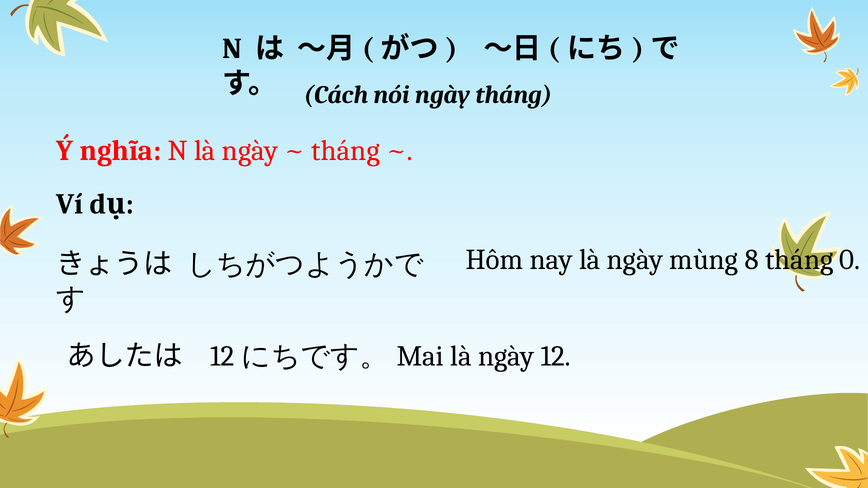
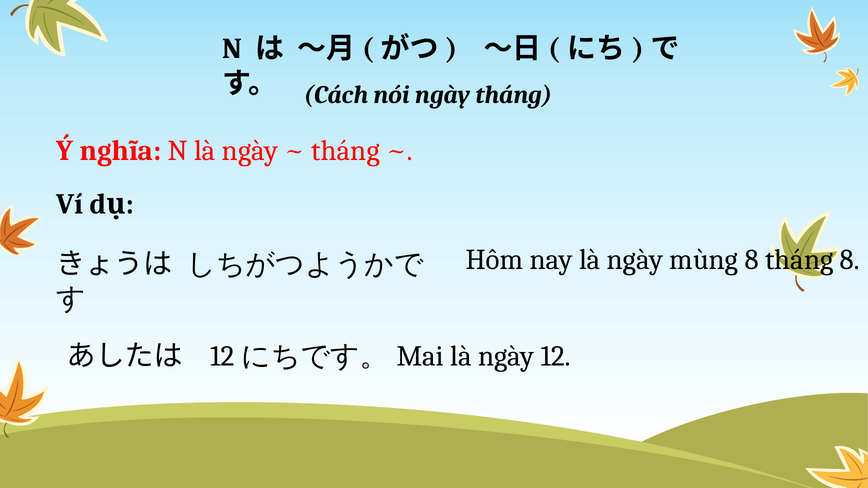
tháng 0: 0 -> 8
